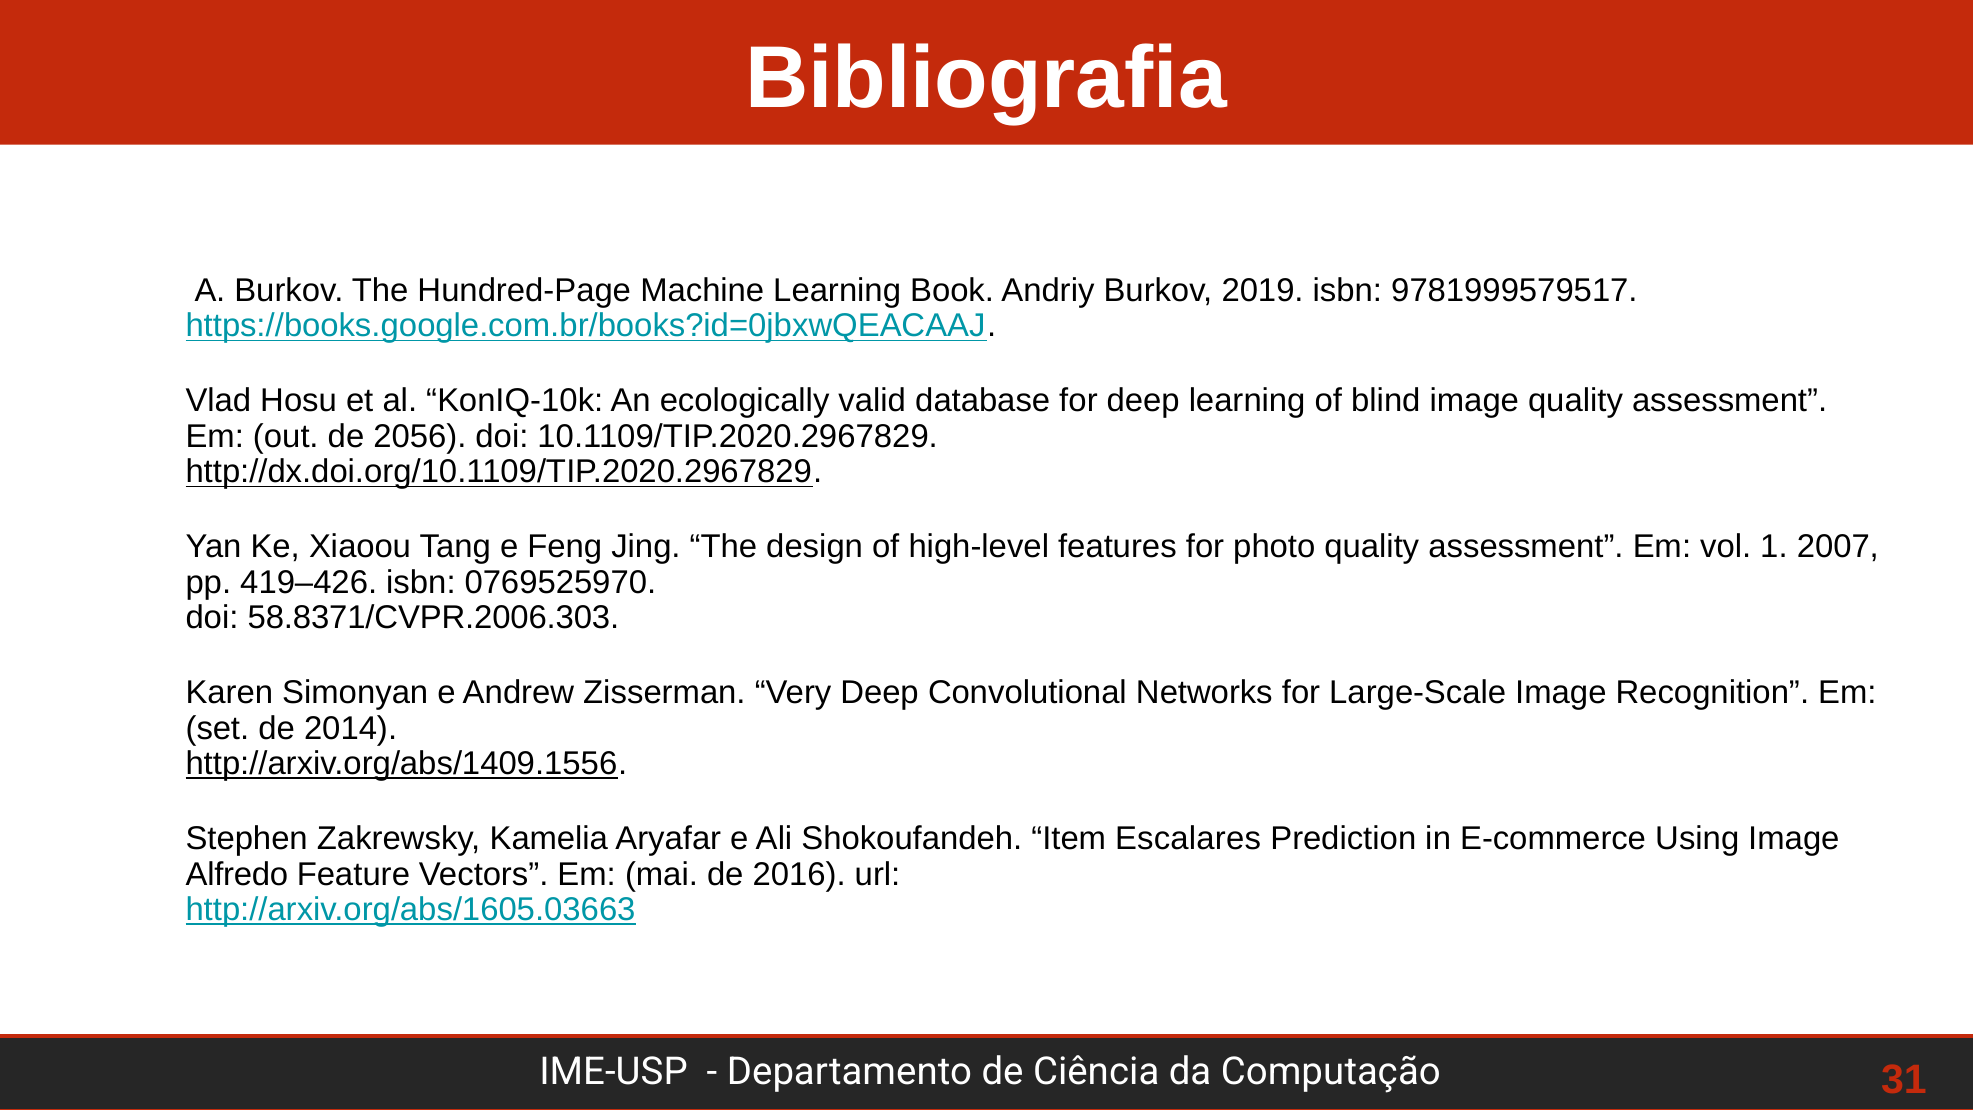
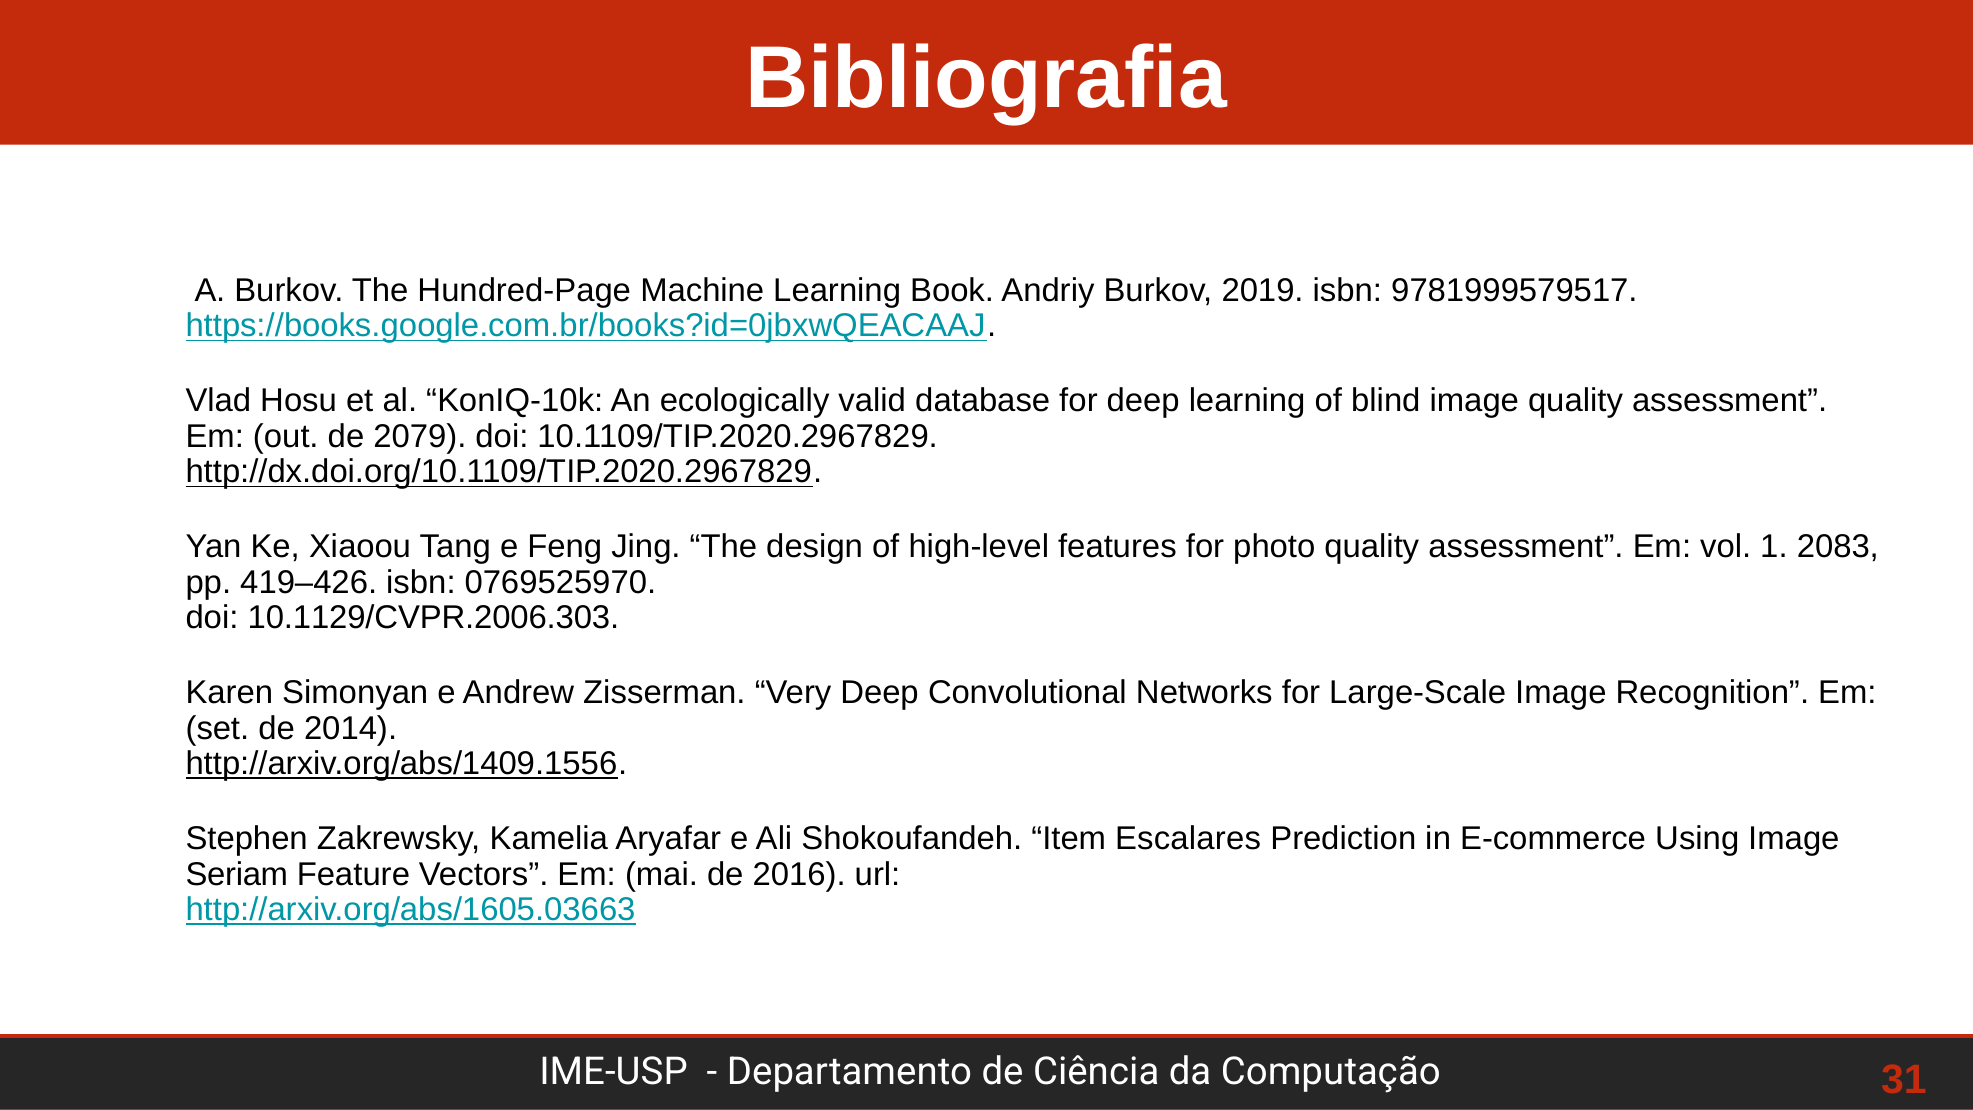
2056: 2056 -> 2079
2007: 2007 -> 2083
58.8371/CVPR.2006.303: 58.8371/CVPR.2006.303 -> 10.1129/CVPR.2006.303
Alfredo: Alfredo -> Seriam
